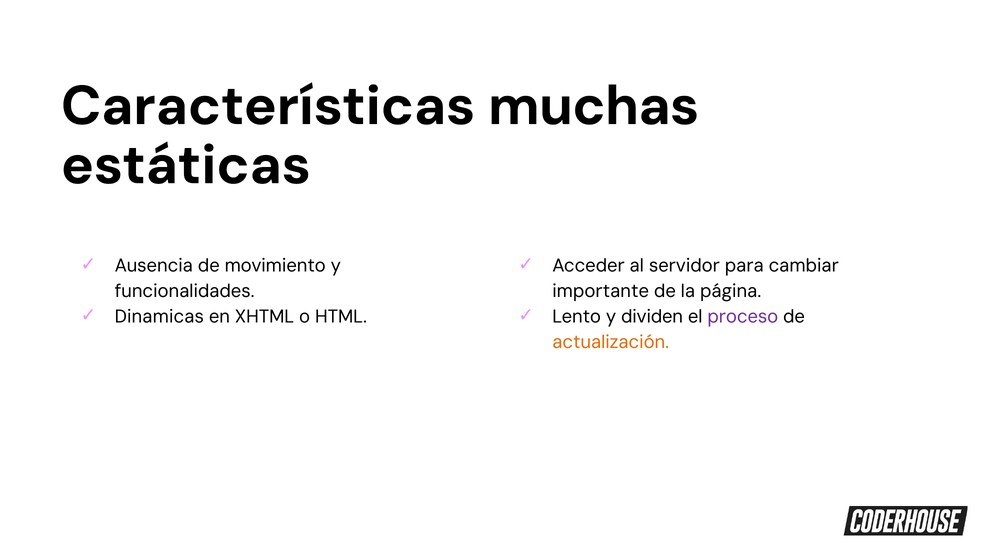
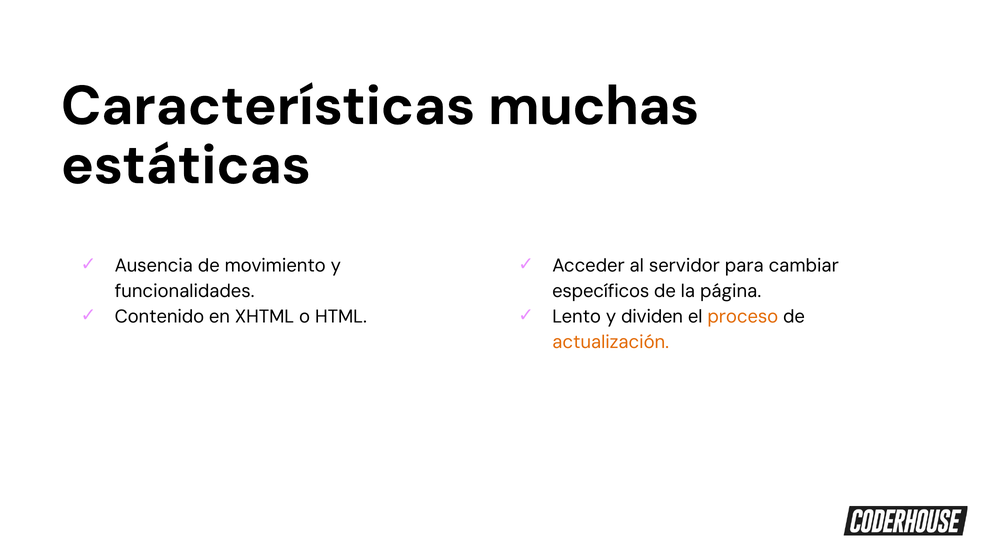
importante: importante -> específicos
Dinamicas: Dinamicas -> Contenido
proceso colour: purple -> orange
